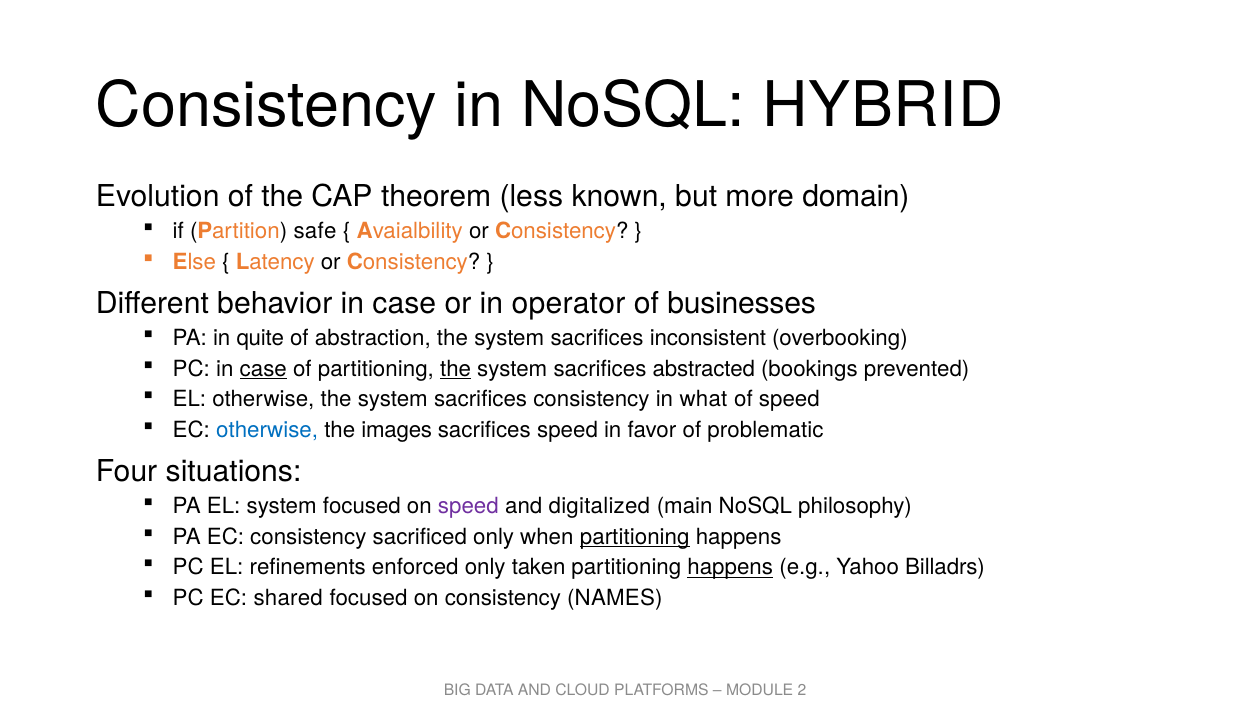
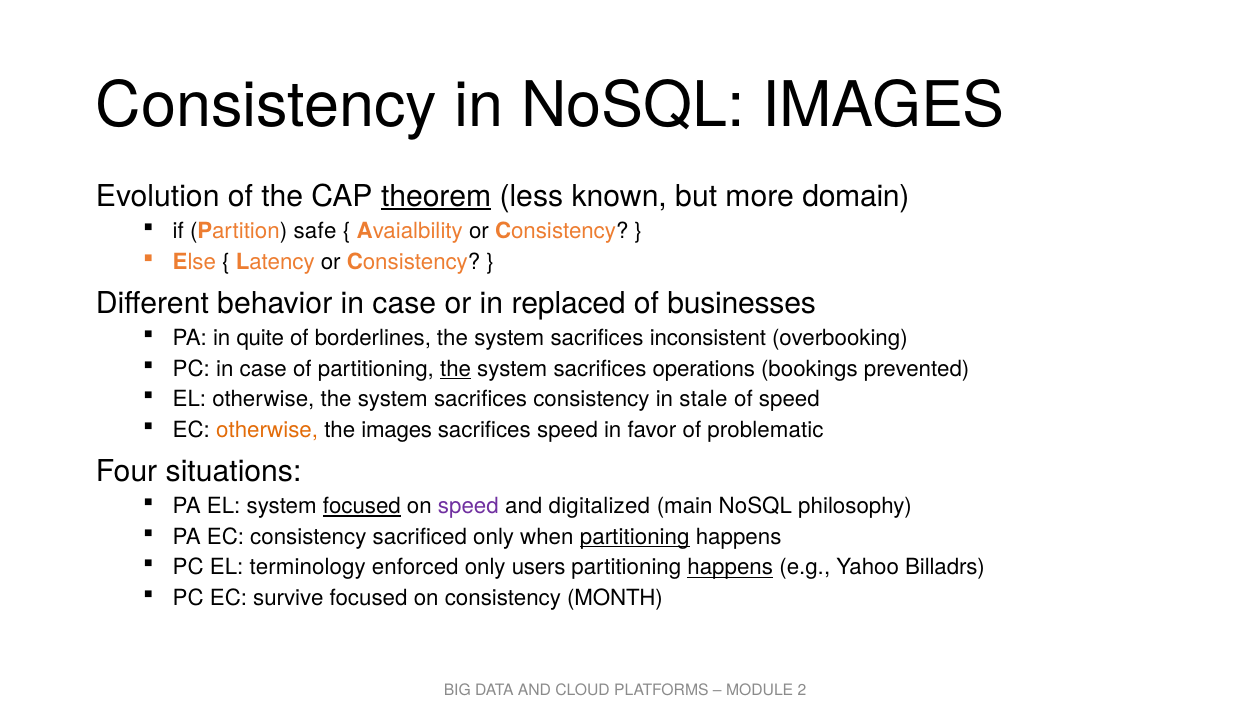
NoSQL HYBRID: HYBRID -> IMAGES
theorem underline: none -> present
operator: operator -> replaced
abstraction: abstraction -> borderlines
case at (263, 369) underline: present -> none
abstracted: abstracted -> operations
what: what -> stale
otherwise at (267, 430) colour: blue -> orange
focused at (362, 506) underline: none -> present
refinements: refinements -> terminology
taken: taken -> users
shared: shared -> survive
NAMES: NAMES -> MONTH
